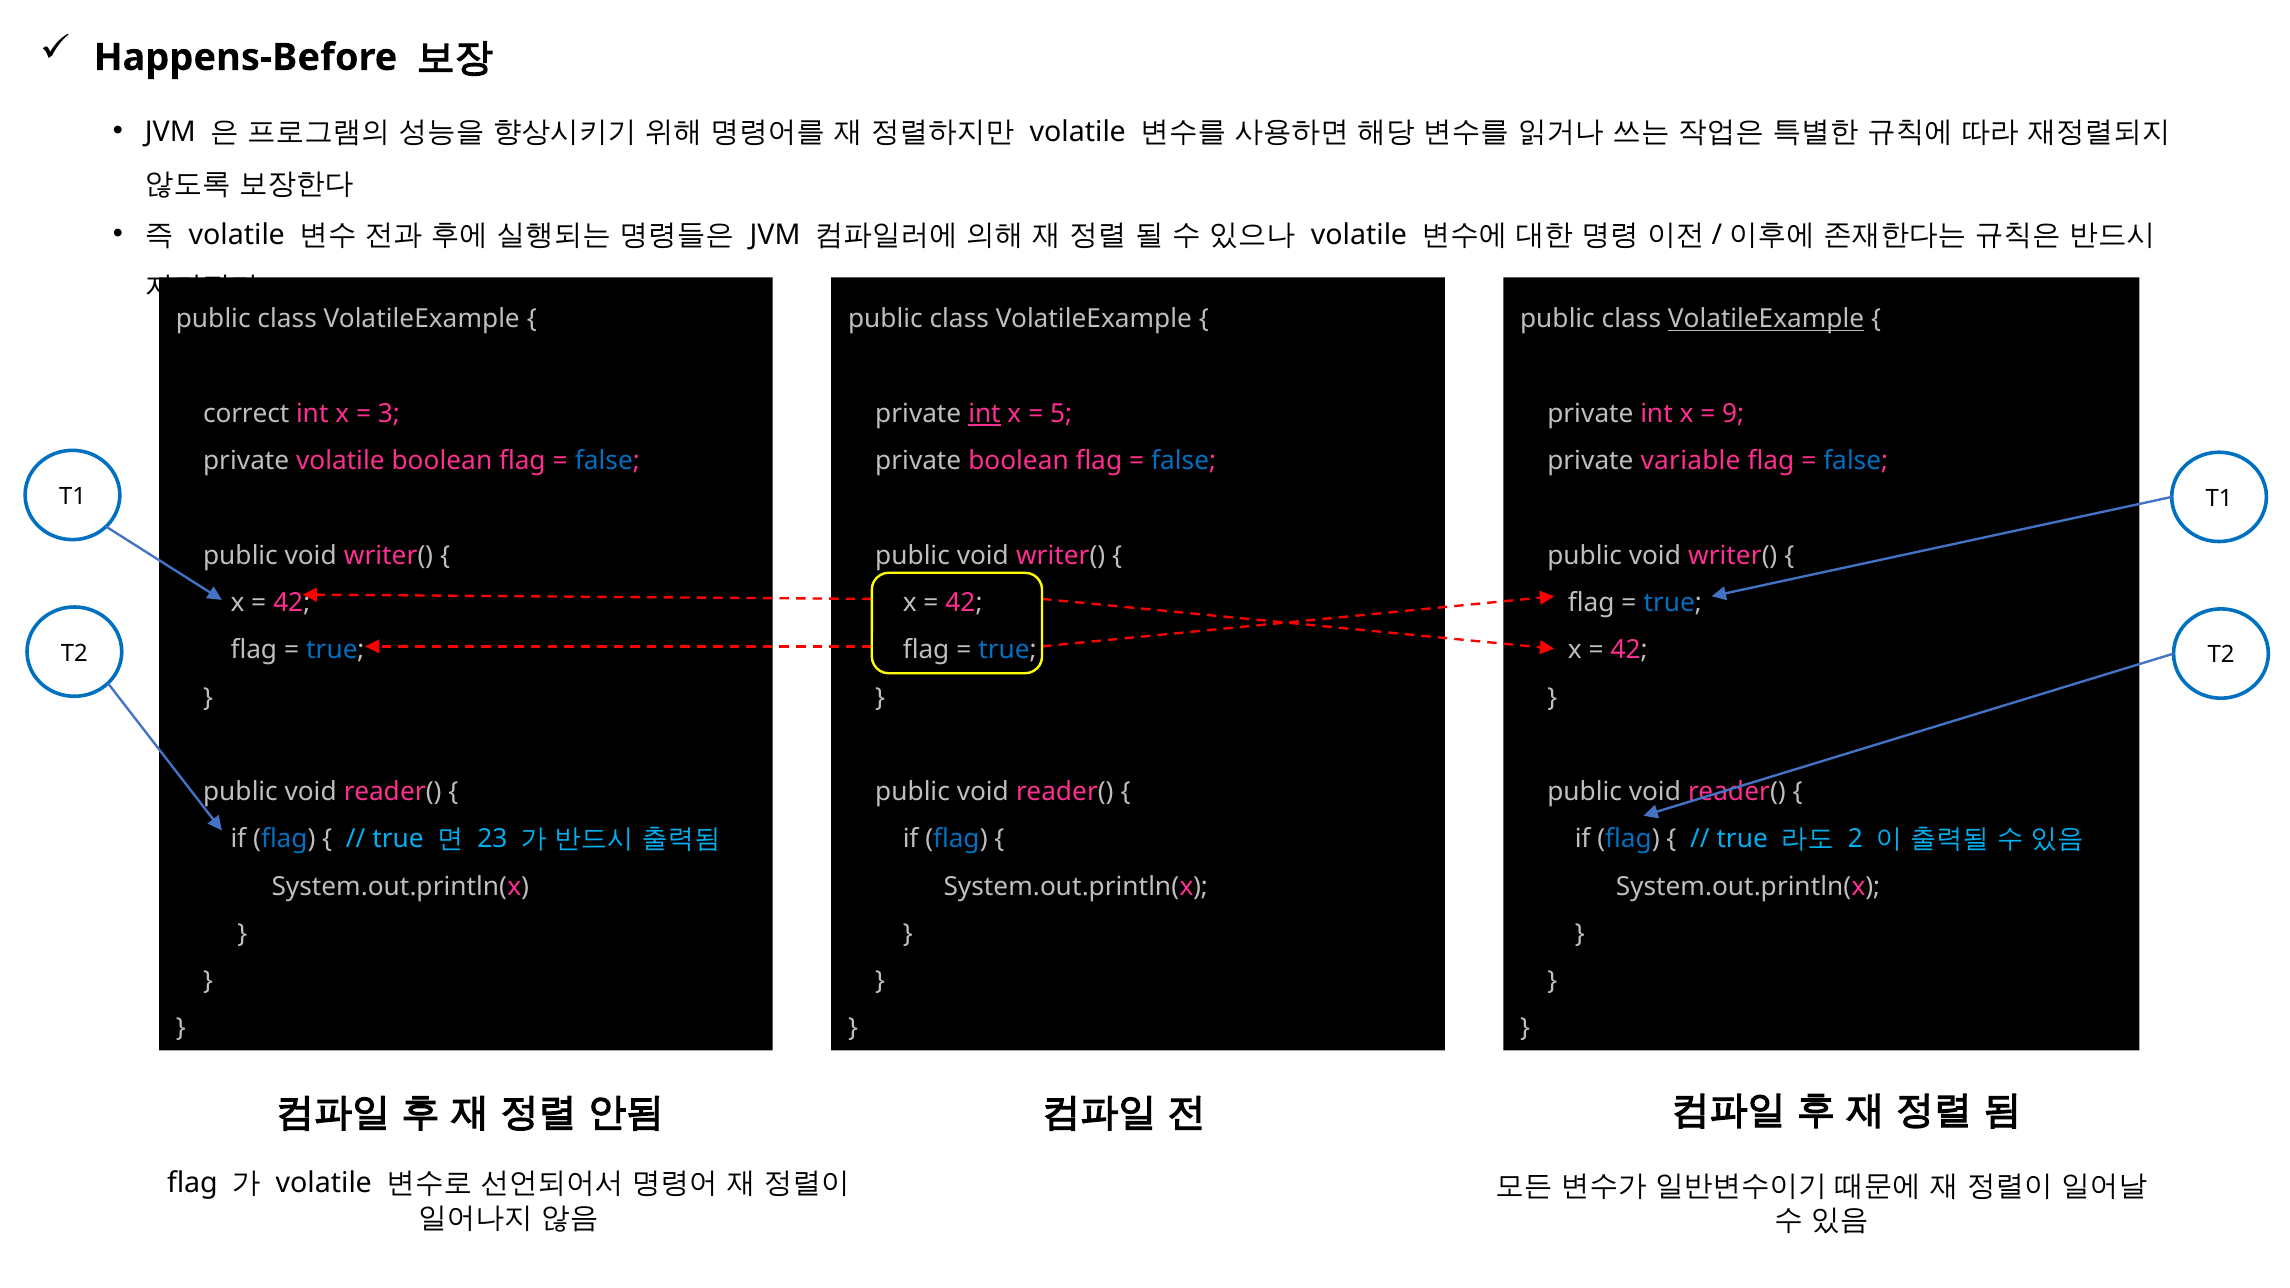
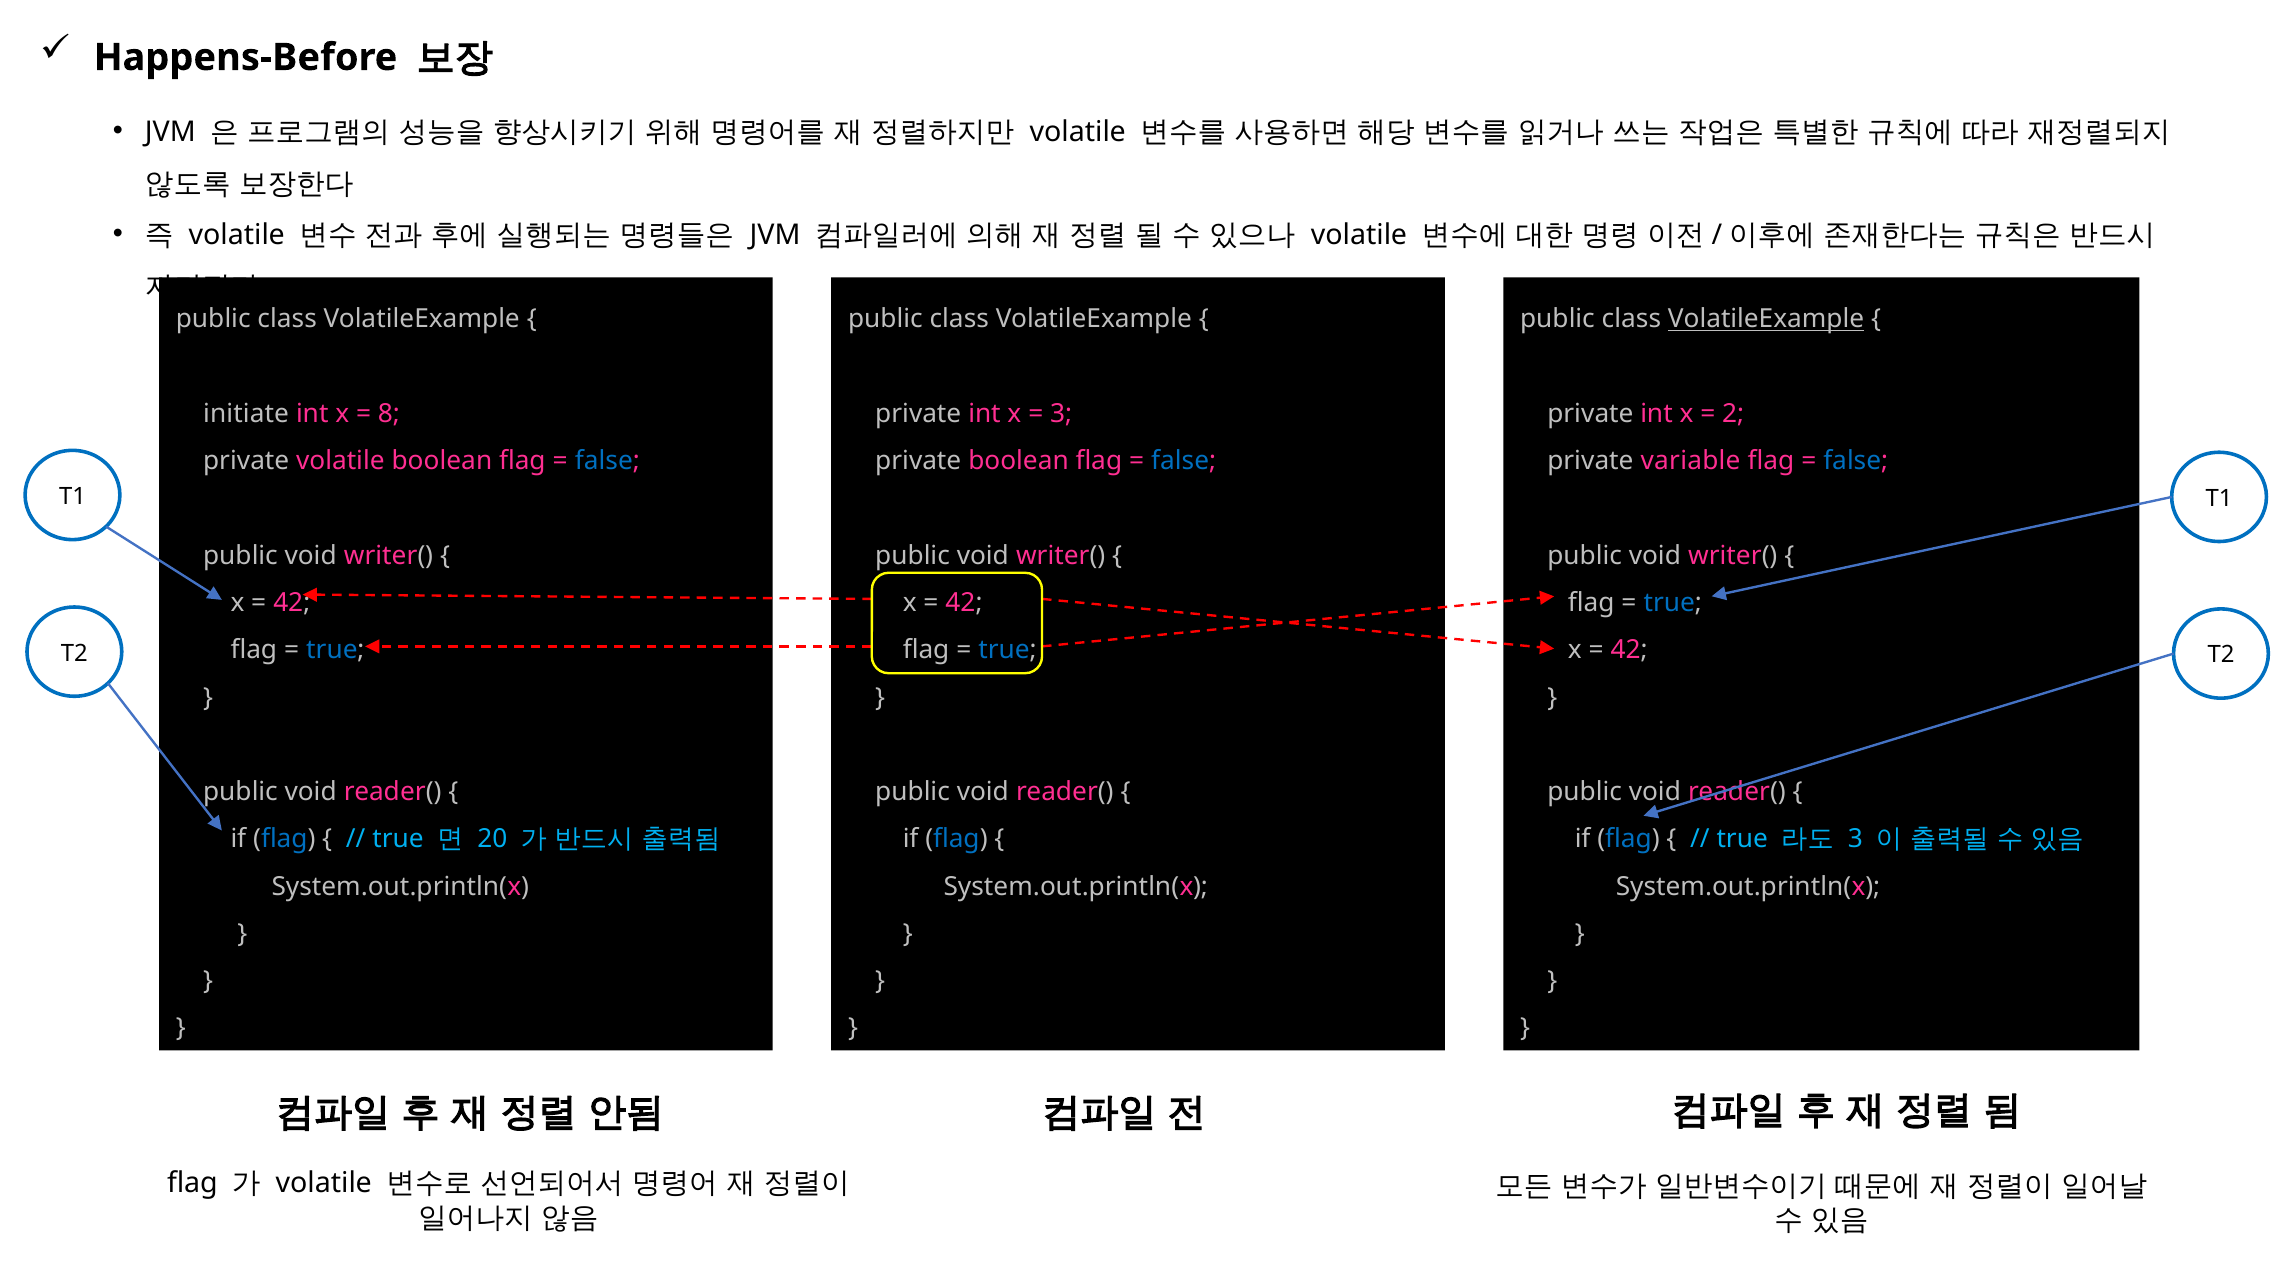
correct: correct -> initiate
3: 3 -> 8
int at (984, 414) underline: present -> none
5 at (1061, 414): 5 -> 3
9: 9 -> 2
23: 23 -> 20
2 at (1855, 839): 2 -> 3
